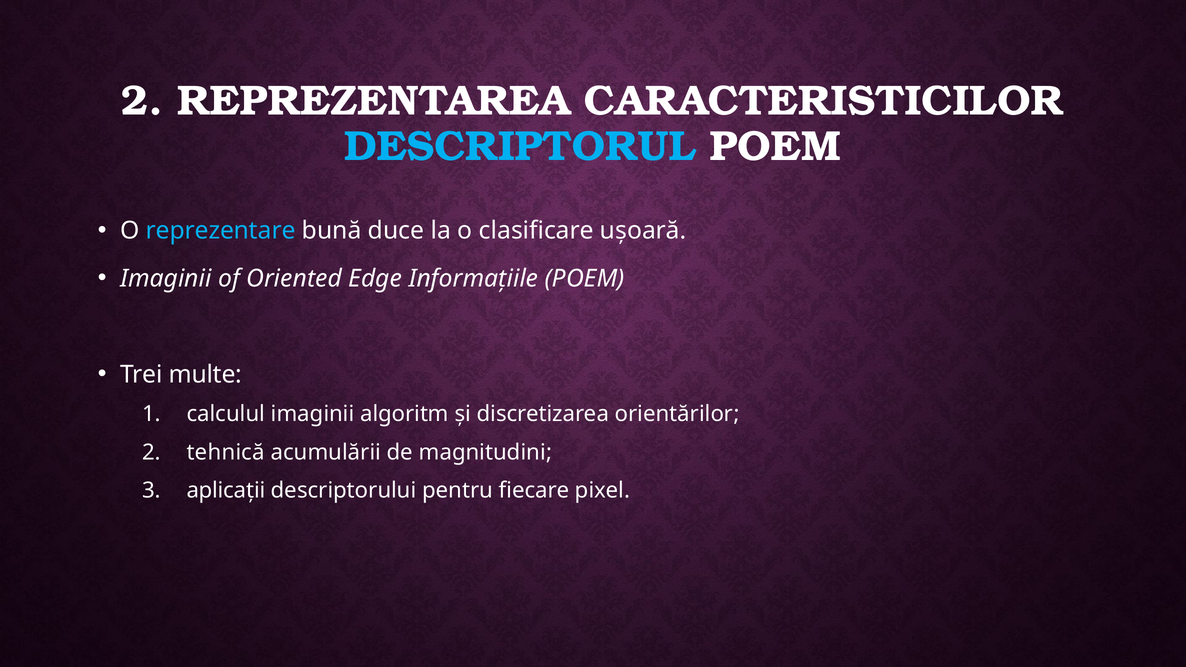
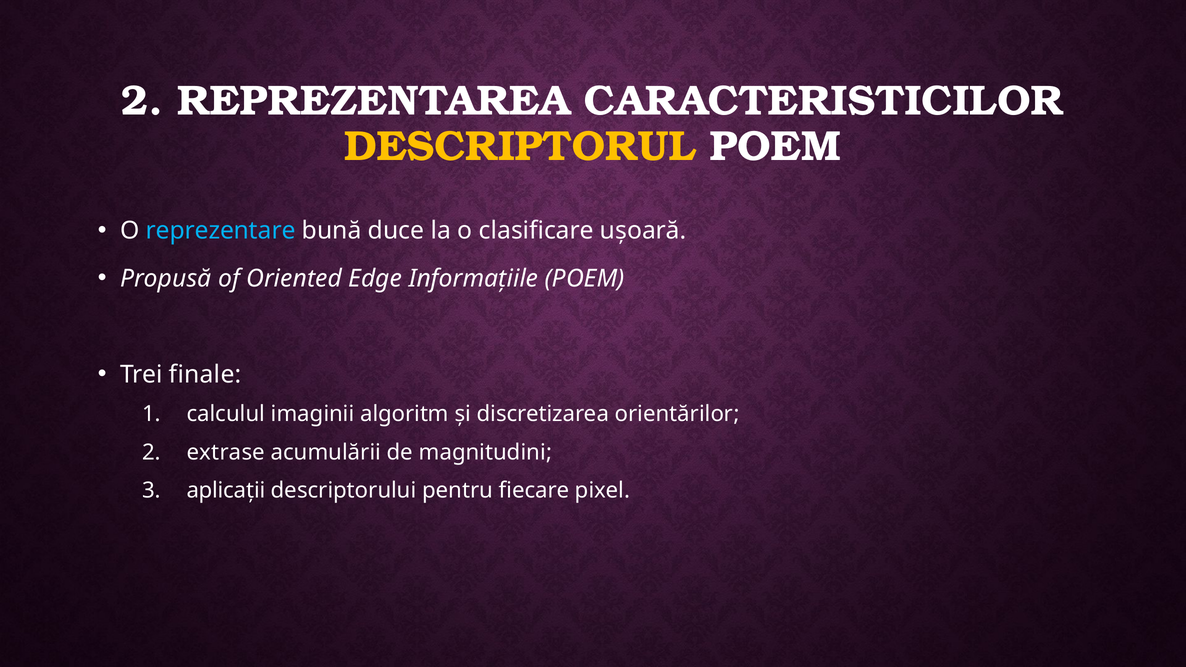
DESCRIPTORUL colour: light blue -> yellow
Imaginii at (166, 279): Imaginii -> Propusă
multe: multe -> finale
tehnică: tehnică -> extrase
